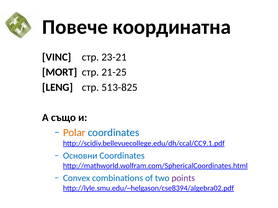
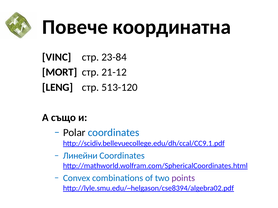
23-21: 23-21 -> 23-84
21-25: 21-25 -> 21-12
513-825: 513-825 -> 513-120
Polar colour: orange -> black
Основни: Основни -> Линейни
